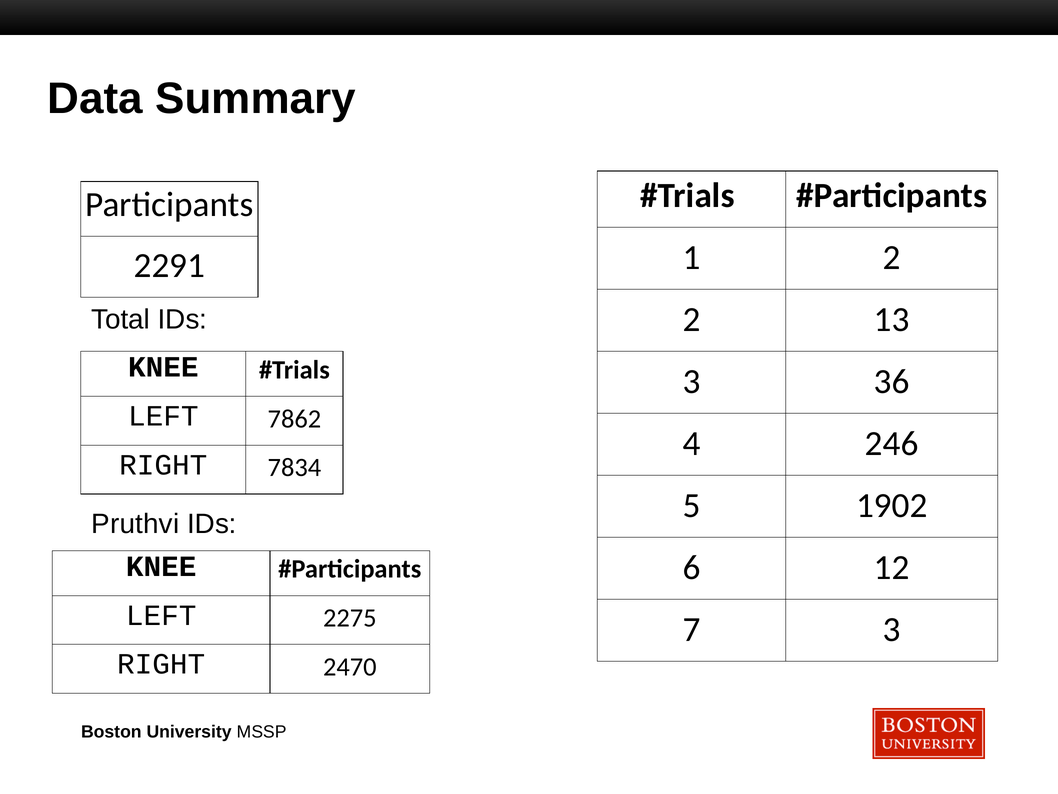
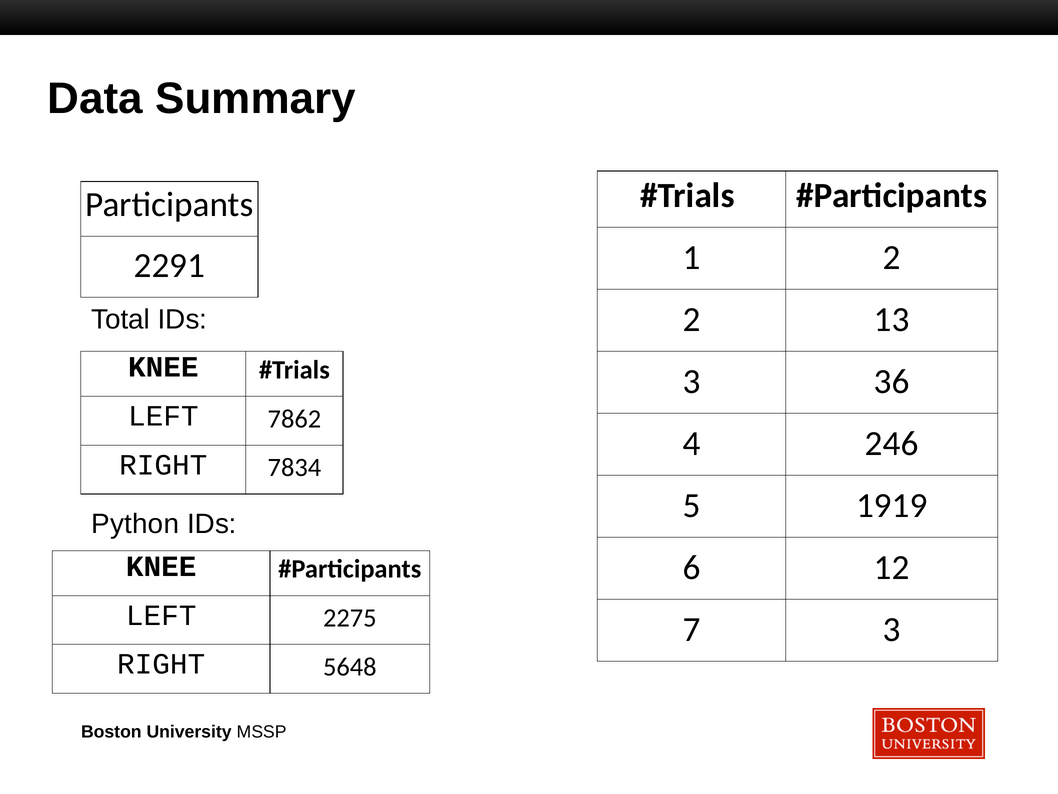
1902: 1902 -> 1919
Pruthvi: Pruthvi -> Python
2470: 2470 -> 5648
